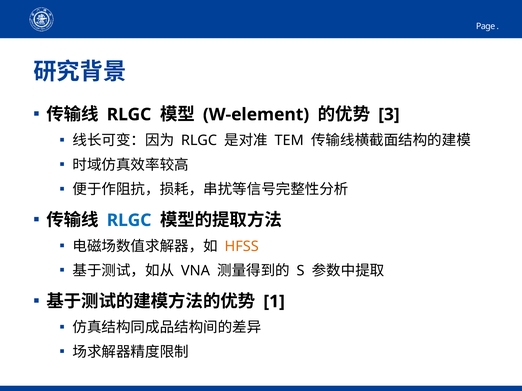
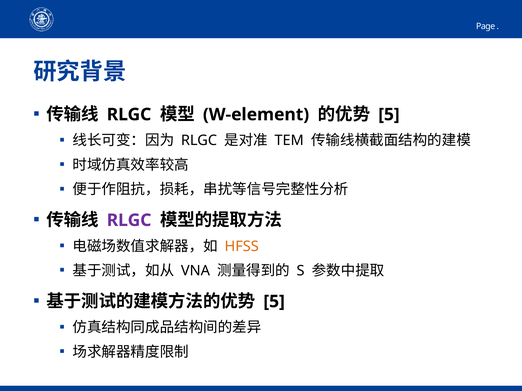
3 at (389, 115): 3 -> 5
RLGC at (129, 221) colour: blue -> purple
1 at (274, 302): 1 -> 5
